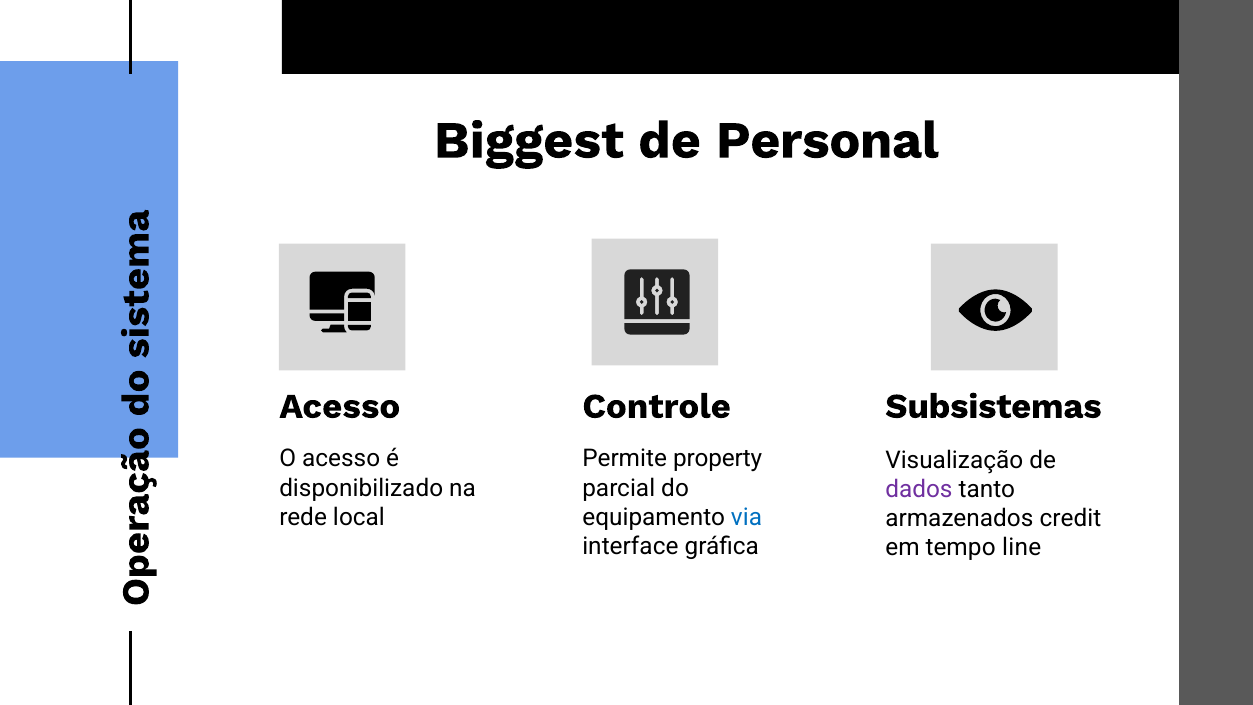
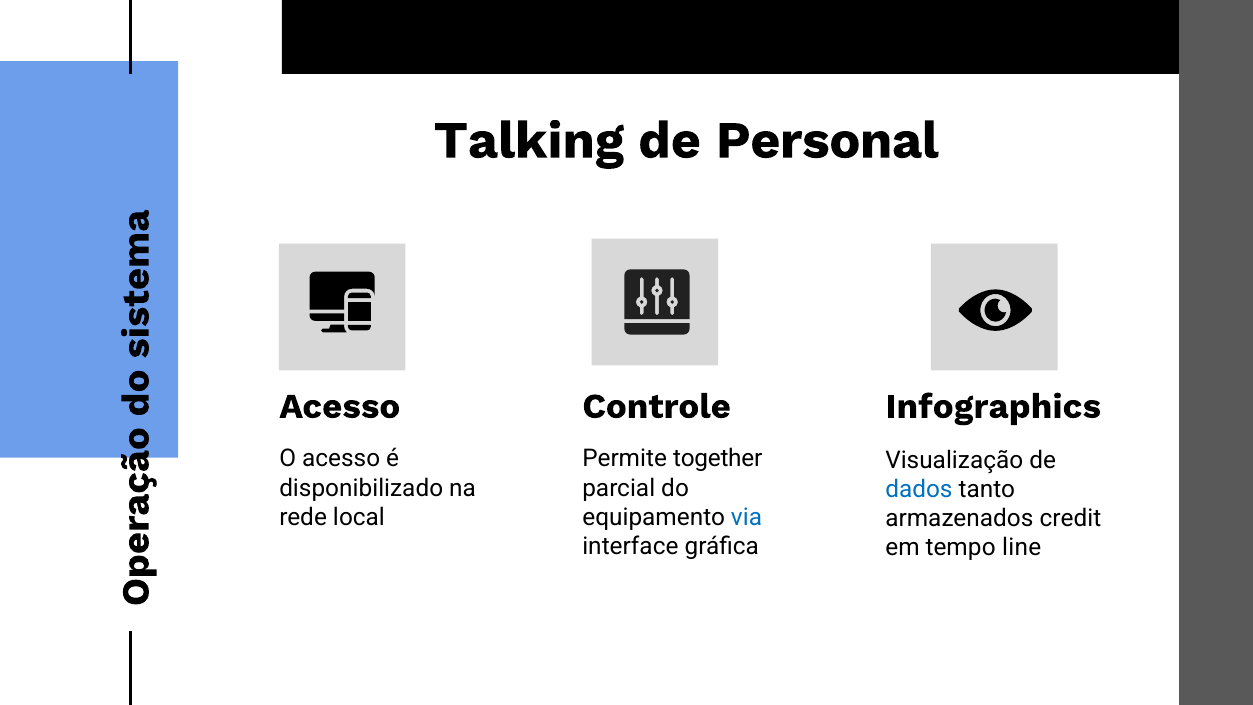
Biggest: Biggest -> Talking
Subsistemas: Subsistemas -> Infographics
property: property -> together
dados colour: purple -> blue
